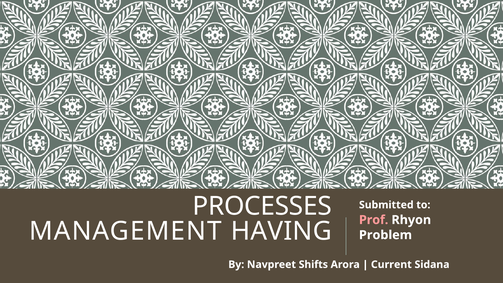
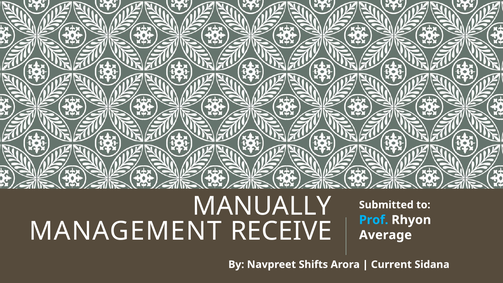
PROCESSES: PROCESSES -> MANUALLY
Prof colour: pink -> light blue
HAVING: HAVING -> RECEIVE
Problem: Problem -> Average
